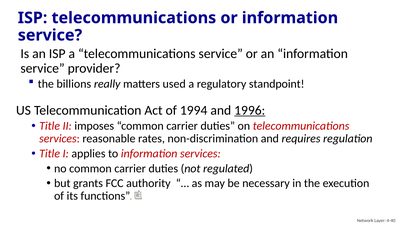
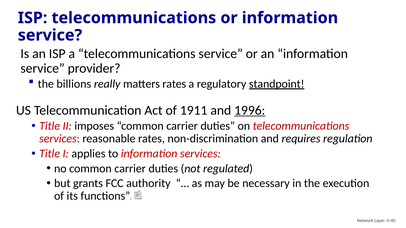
matters used: used -> rates
standpoint underline: none -> present
1994: 1994 -> 1911
